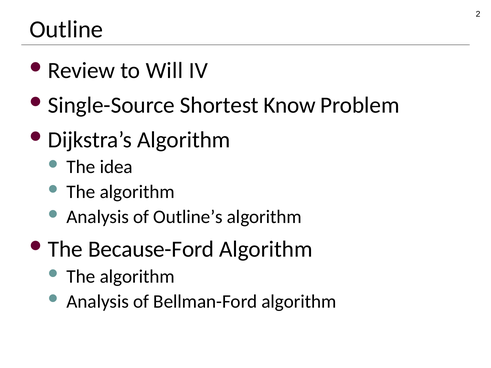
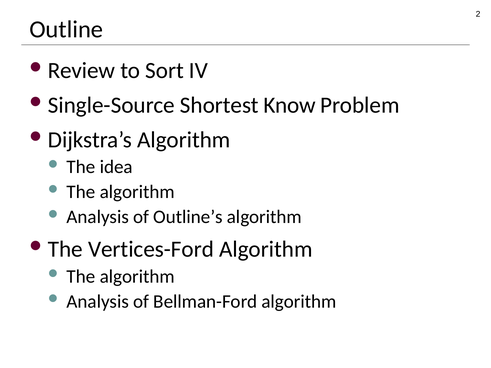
Will: Will -> Sort
Because-Ford: Because-Ford -> Vertices-Ford
